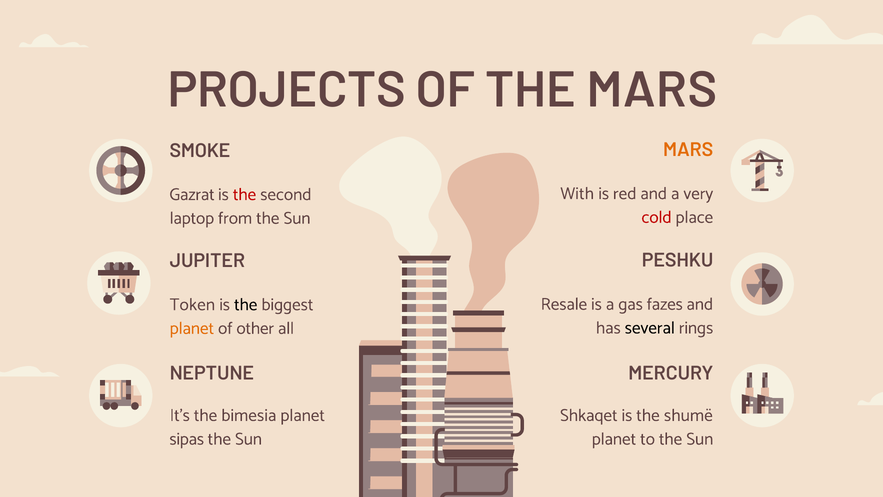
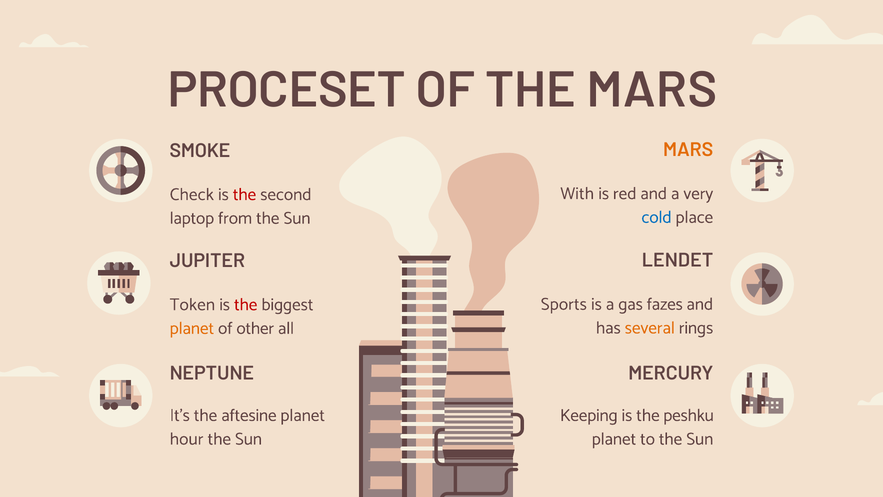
PROJECTS: PROJECTS -> PROCESET
Gazrat: Gazrat -> Check
cold colour: red -> blue
PESHKU: PESHKU -> LENDET
Resale: Resale -> Sports
the at (246, 304) colour: black -> red
several colour: black -> orange
bimesia: bimesia -> aftesine
Shkaqet: Shkaqet -> Keeping
shumë: shumë -> peshku
sipas: sipas -> hour
